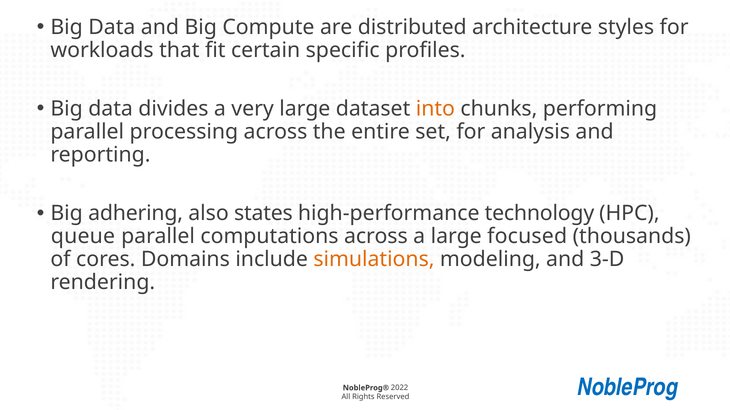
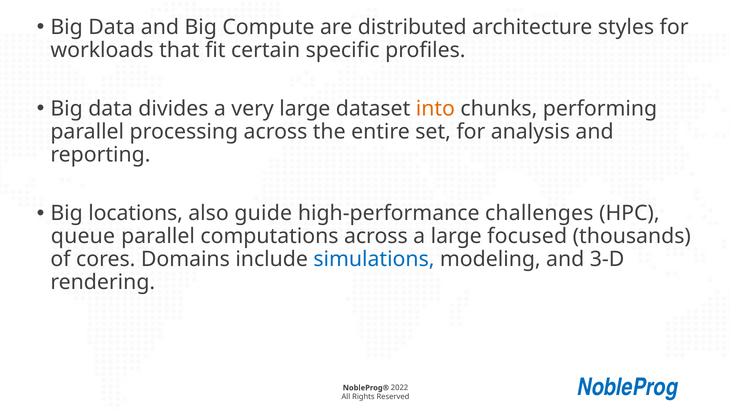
adhering: adhering -> locations
states: states -> guide
technology: technology -> challenges
simulations colour: orange -> blue
